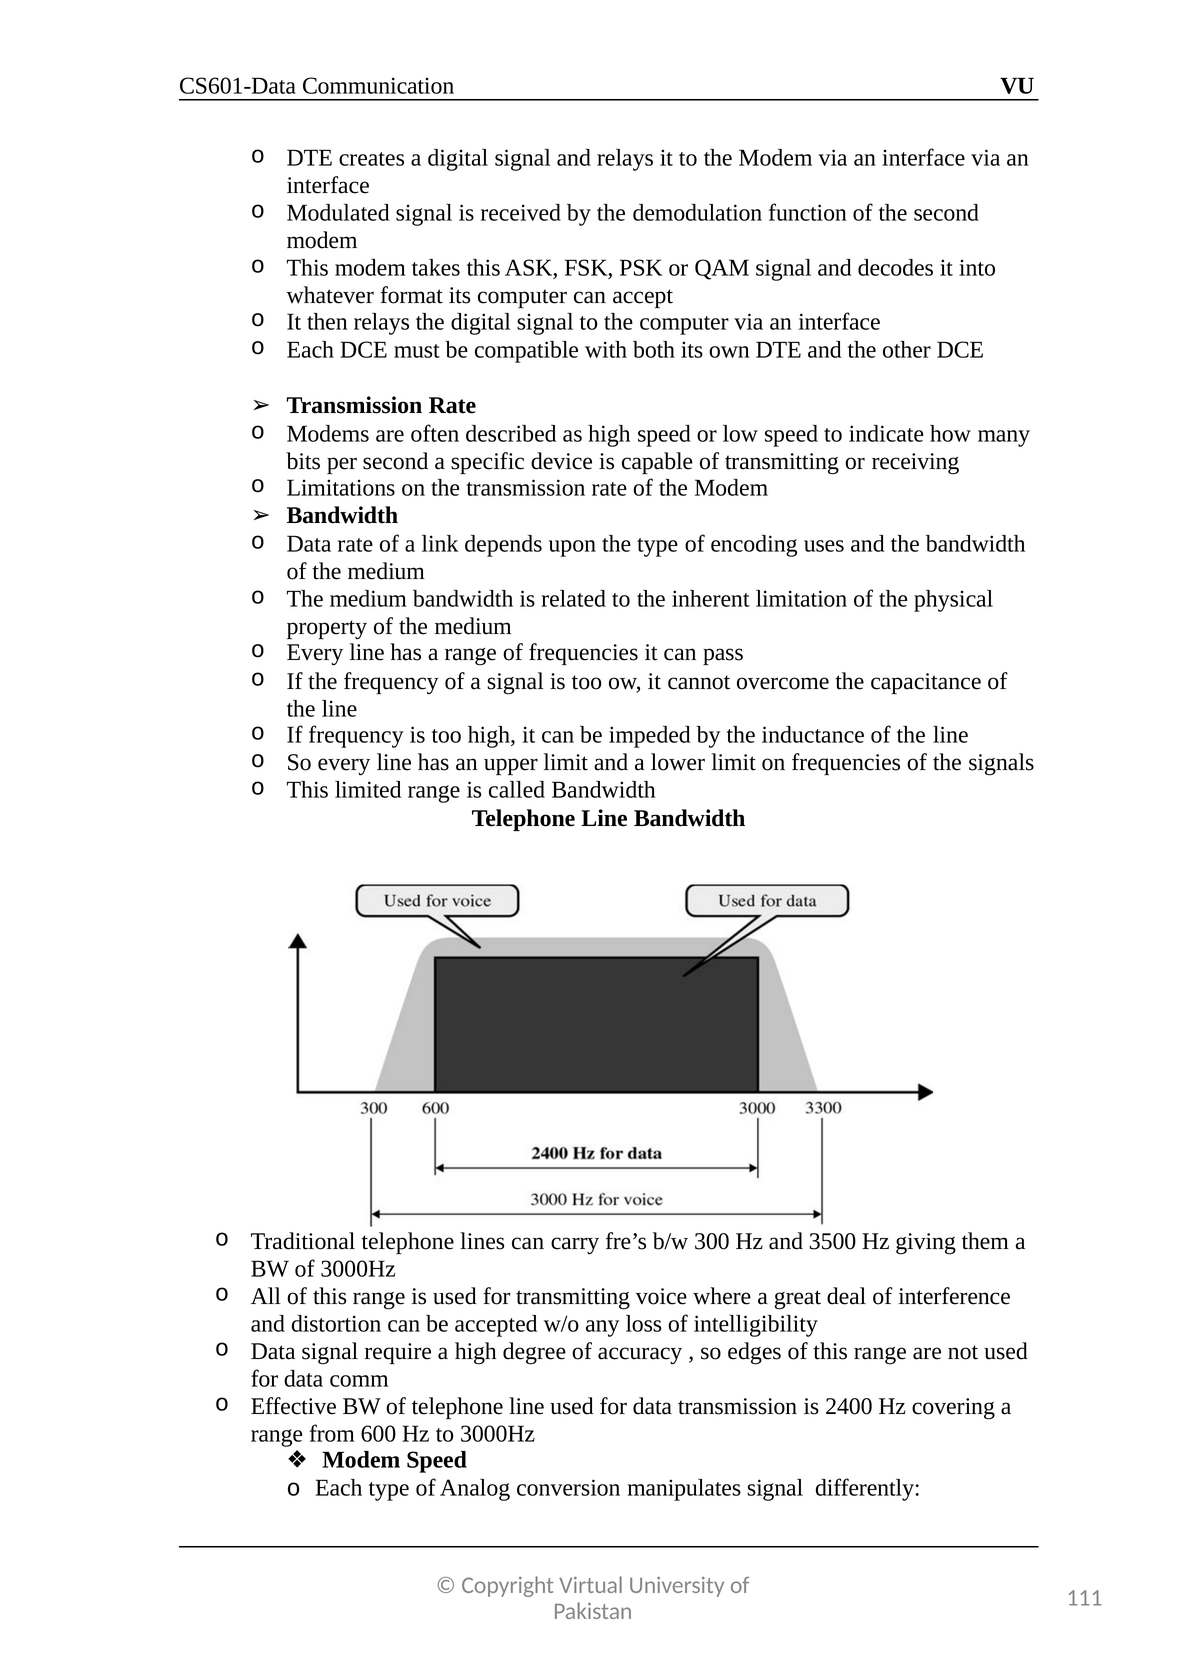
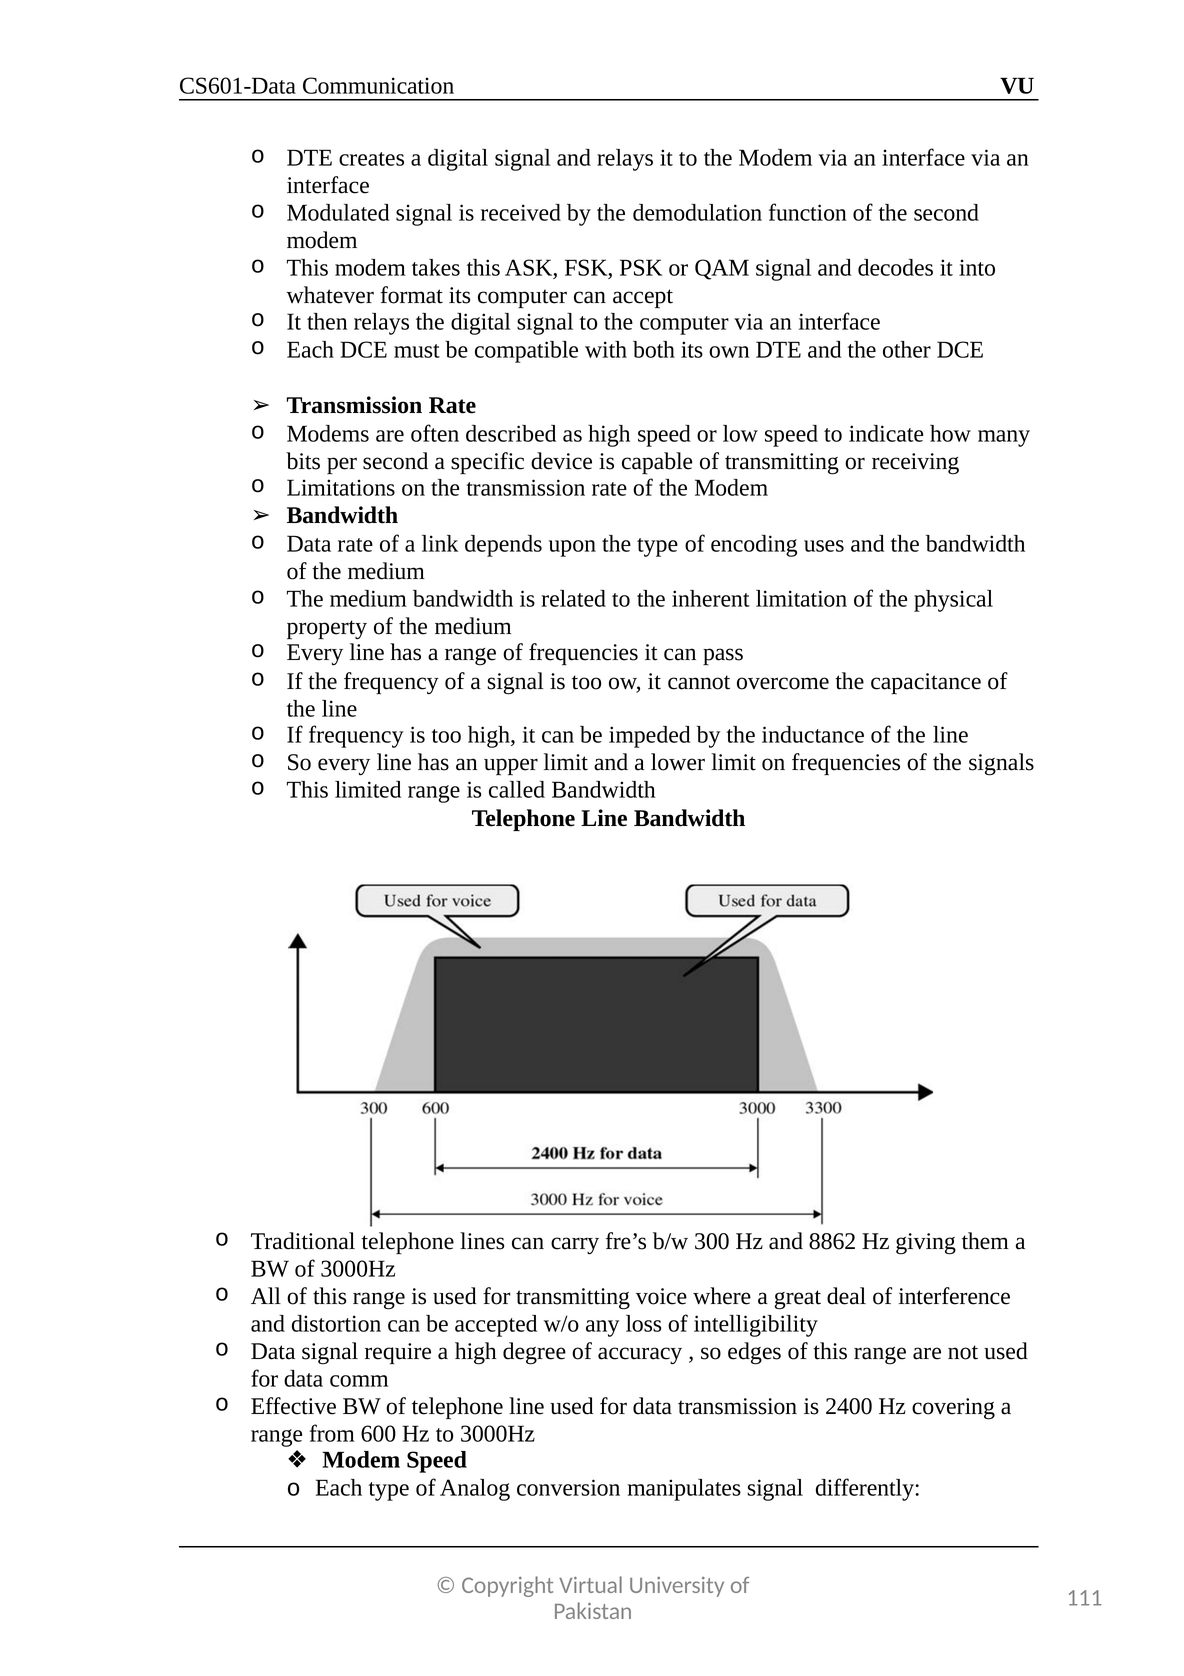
3500: 3500 -> 8862
